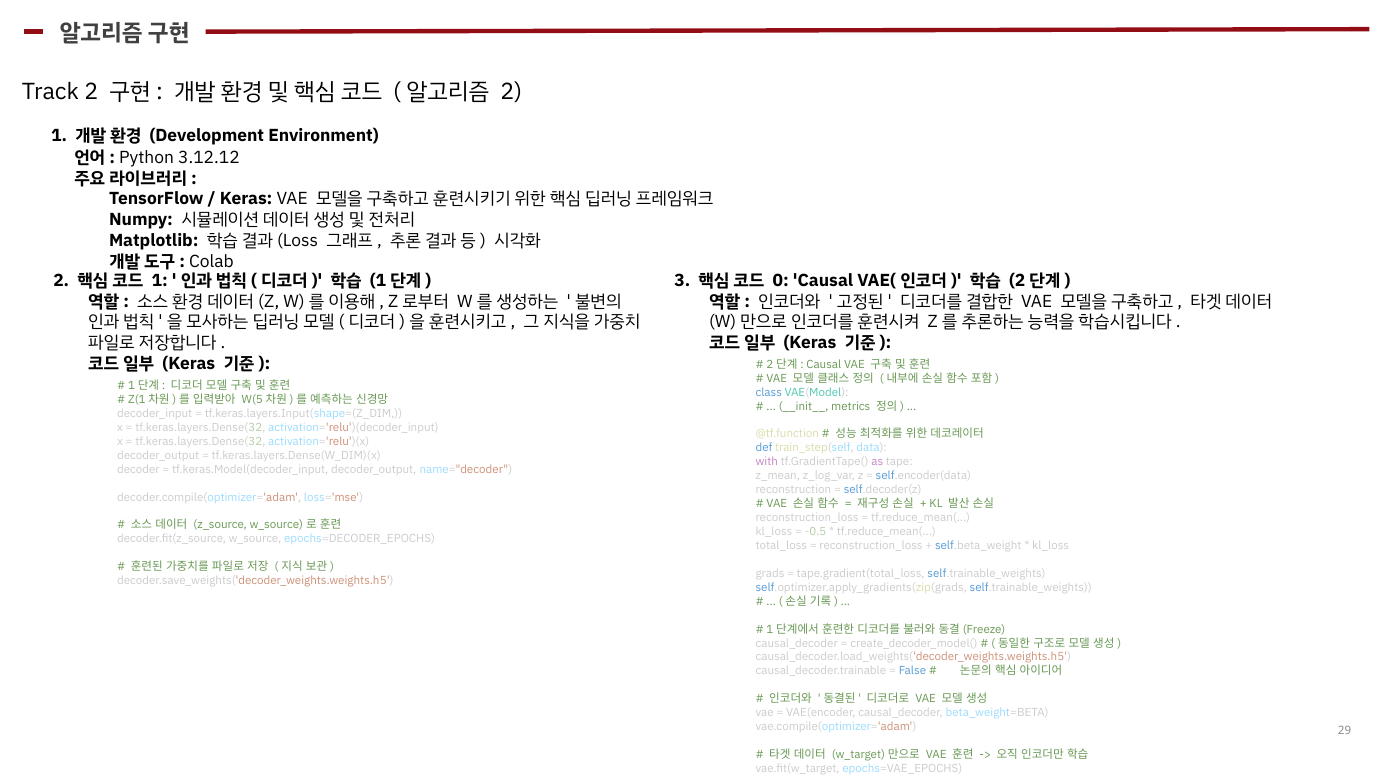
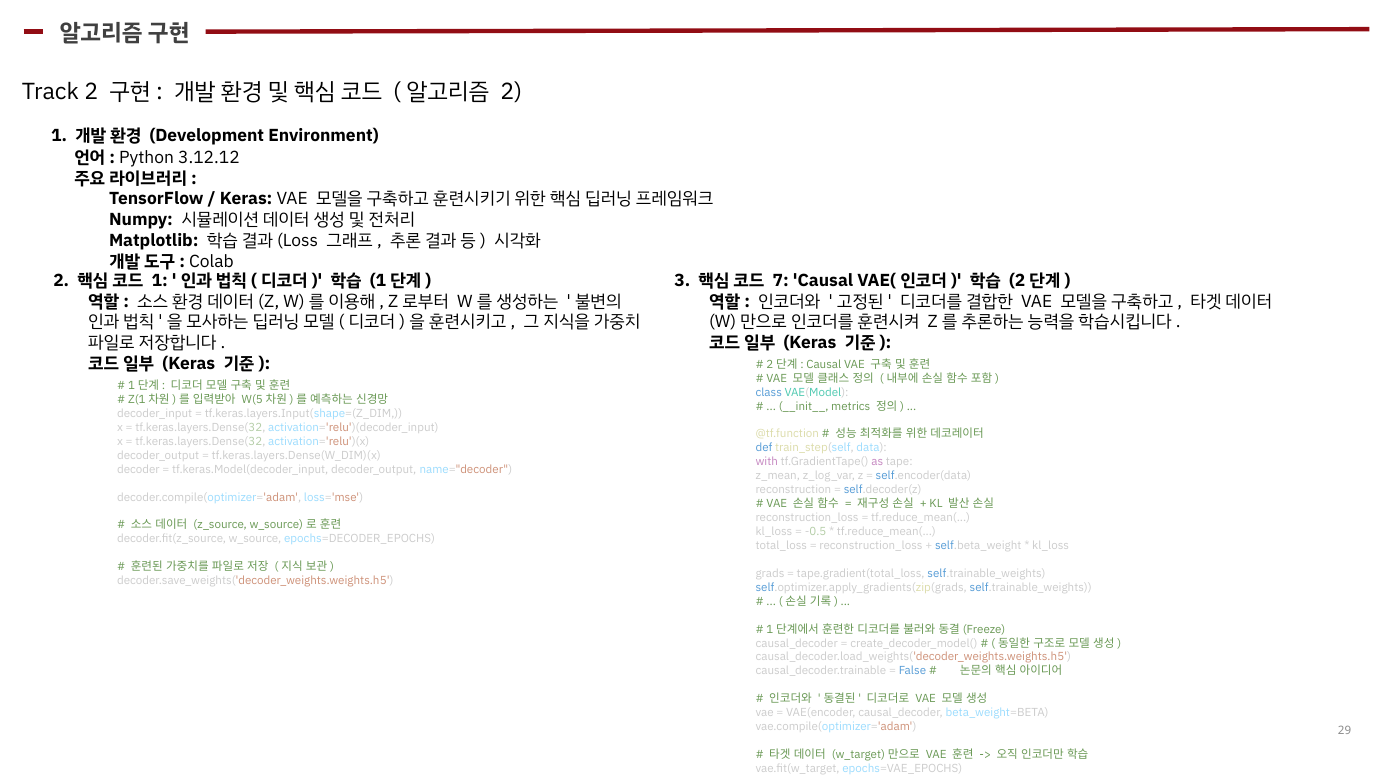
0: 0 -> 7
